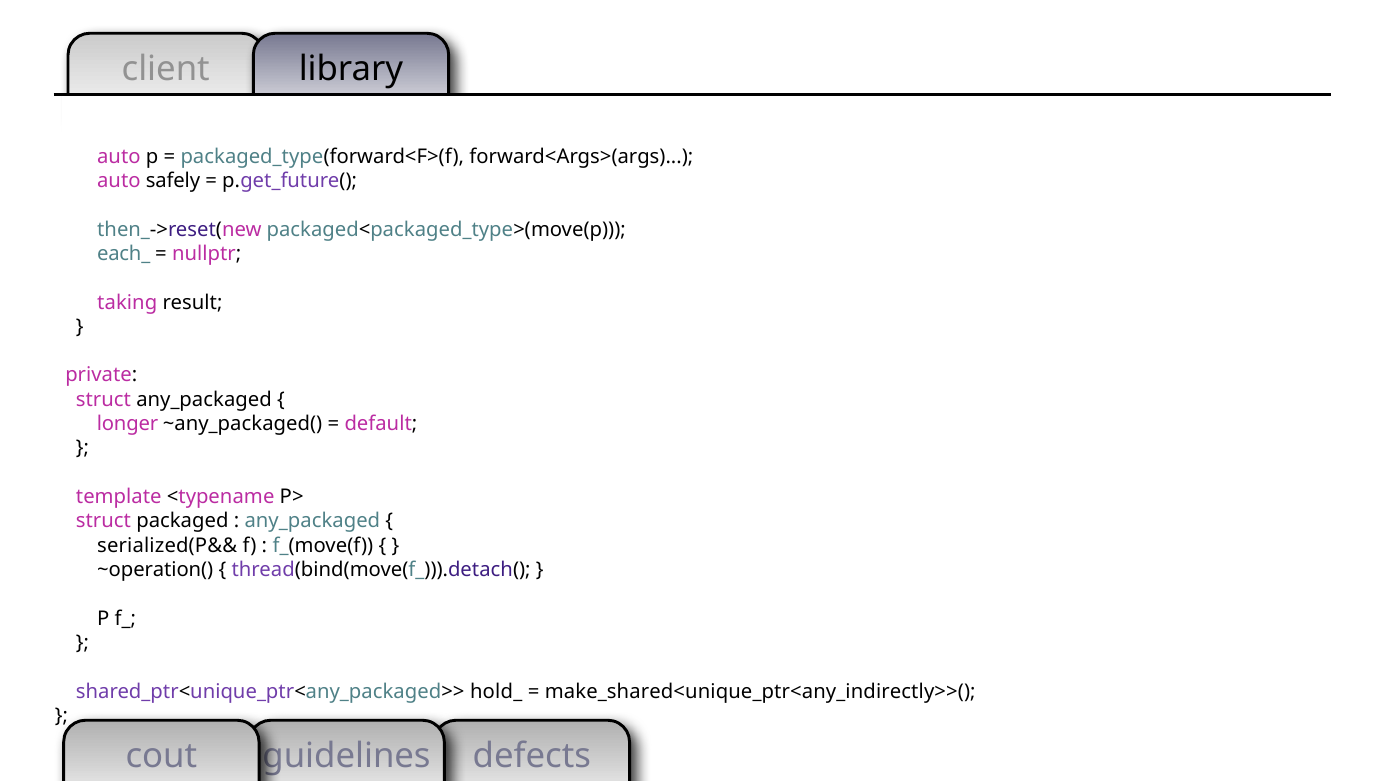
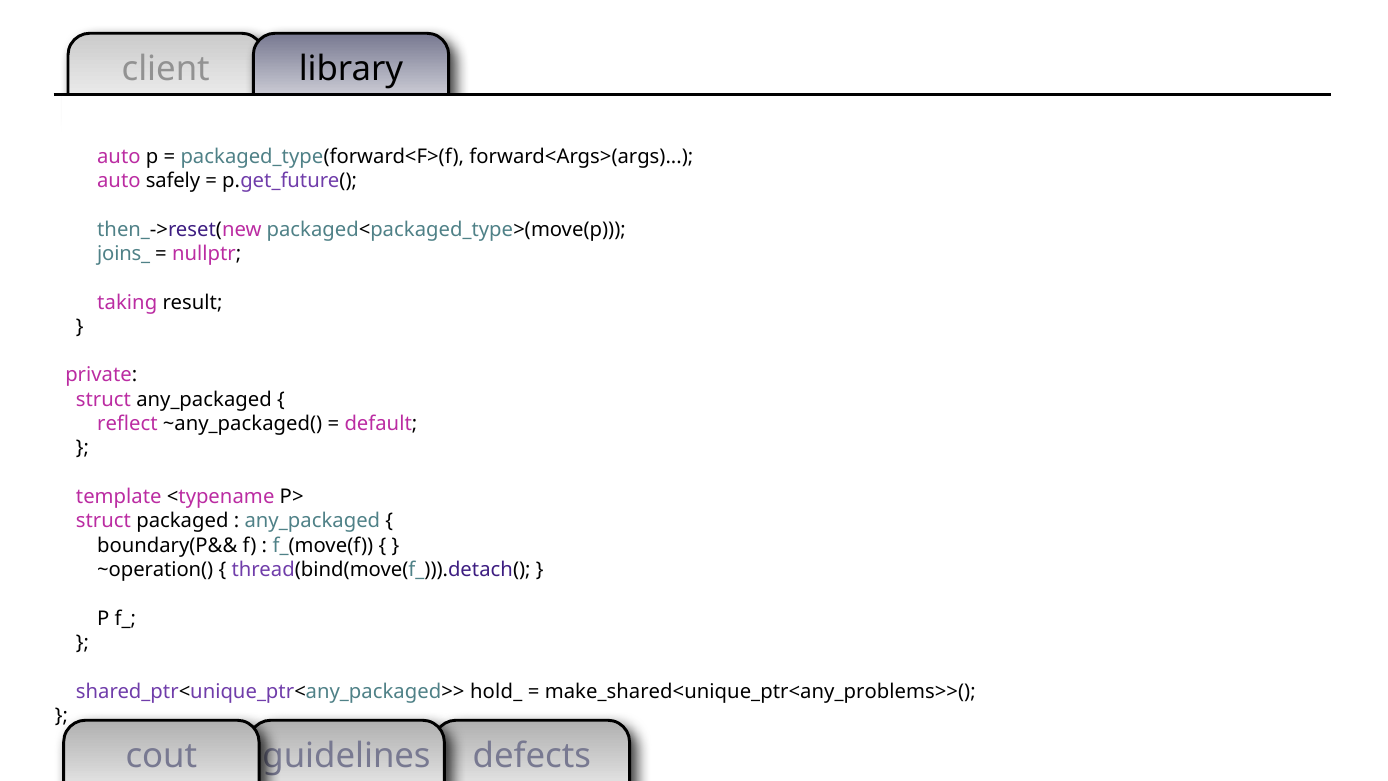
each_: each_ -> joins_
longer: longer -> reflect
serialized(P&&: serialized(P&& -> boundary(P&&
make_shared<unique_ptr<any_indirectly>>(: make_shared<unique_ptr<any_indirectly>>( -> make_shared<unique_ptr<any_problems>>(
